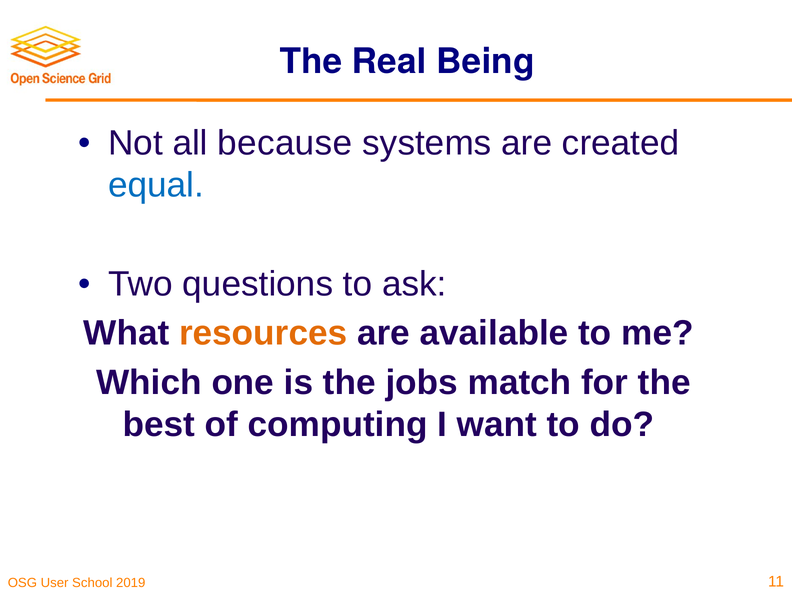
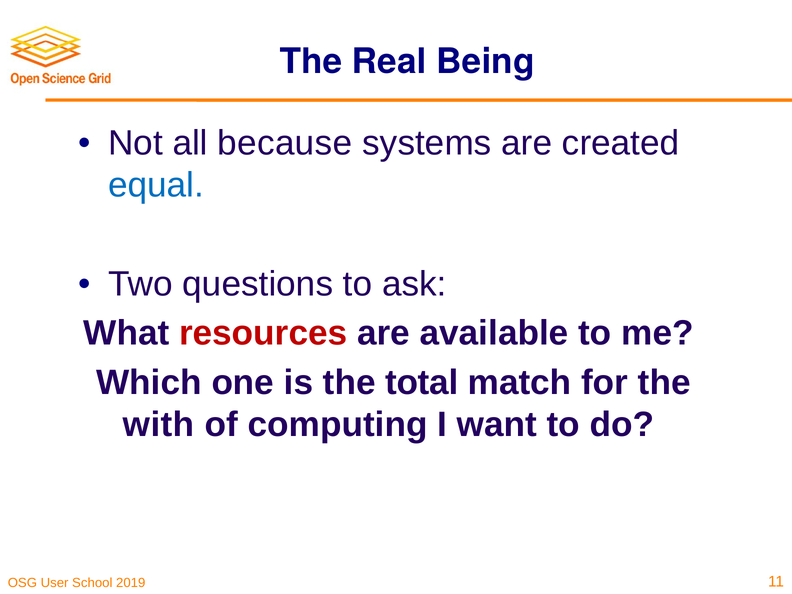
resources colour: orange -> red
jobs: jobs -> total
best: best -> with
